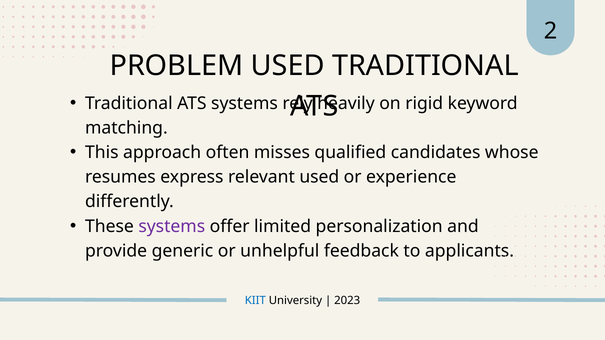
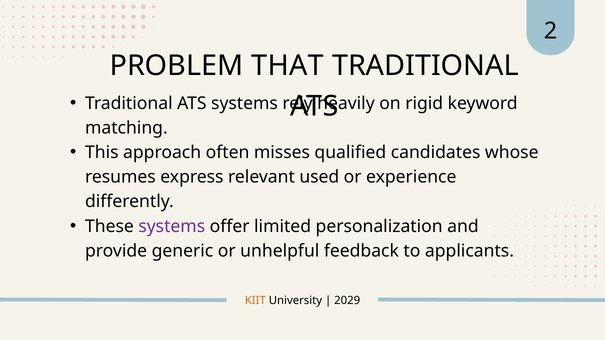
PROBLEM USED: USED -> THAT
KIIT colour: blue -> orange
2023: 2023 -> 2029
